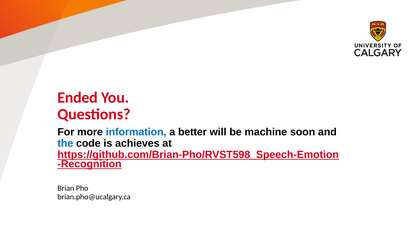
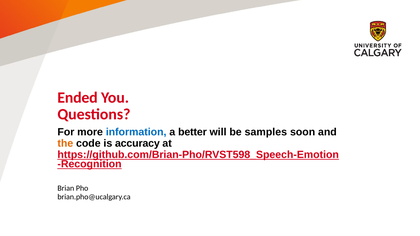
machine: machine -> samples
the colour: blue -> orange
achieves: achieves -> accuracy
